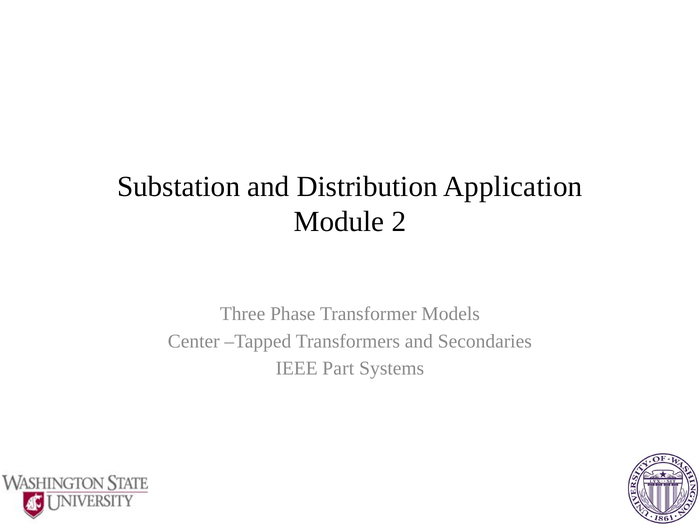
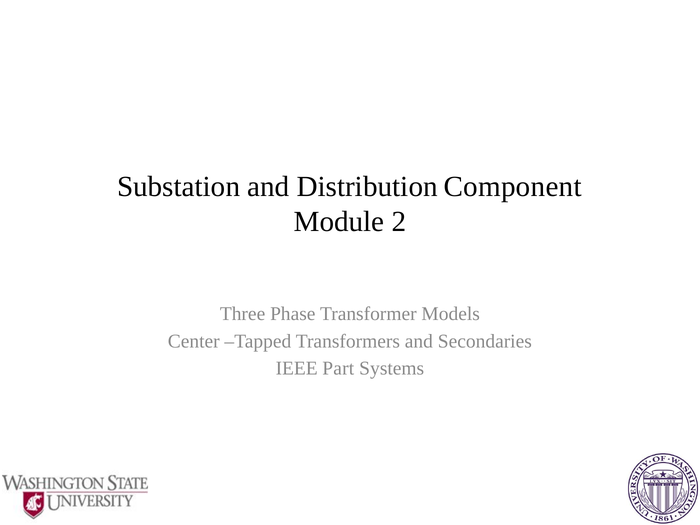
Application: Application -> Component
